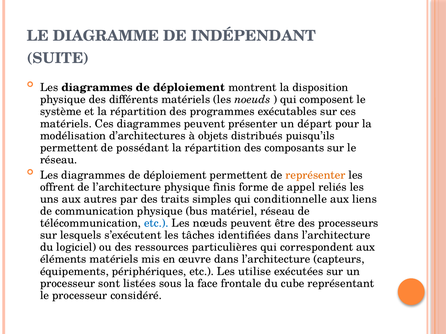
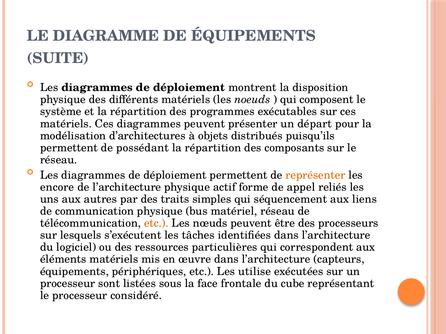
DE INDÉPENDANT: INDÉPENDANT -> ÉQUIPEMENTS
offrent: offrent -> encore
finis: finis -> actif
conditionnelle: conditionnelle -> séquencement
etc at (156, 224) colour: blue -> orange
